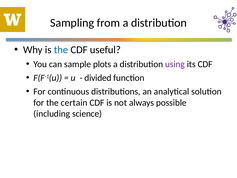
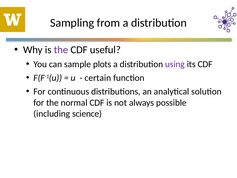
the at (61, 50) colour: blue -> purple
divided: divided -> certain
certain: certain -> normal
